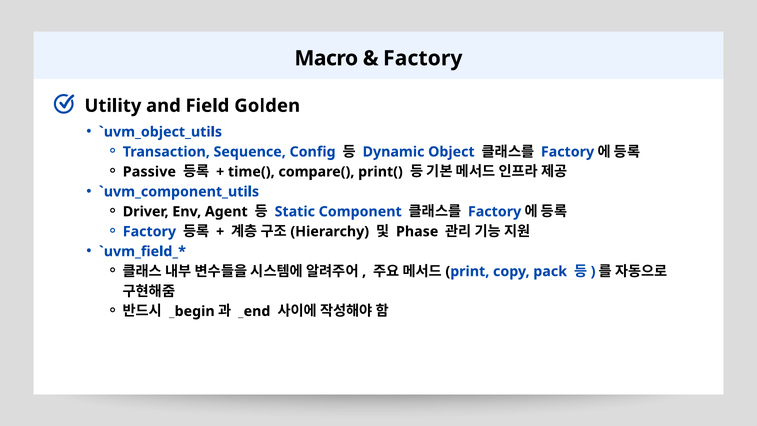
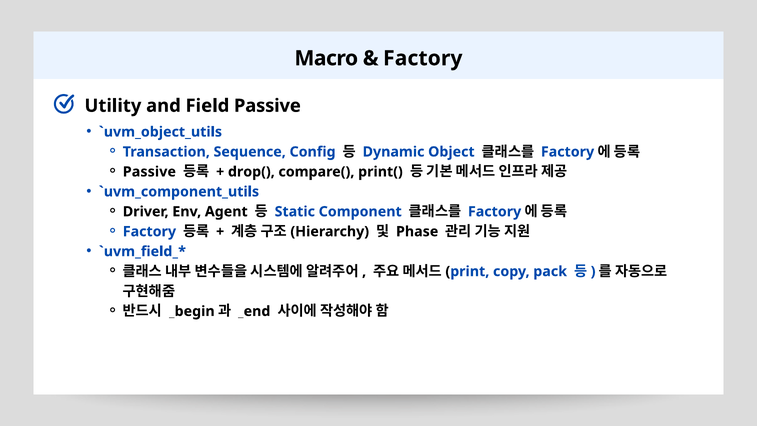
Field Golden: Golden -> Passive
time(: time( -> drop(
